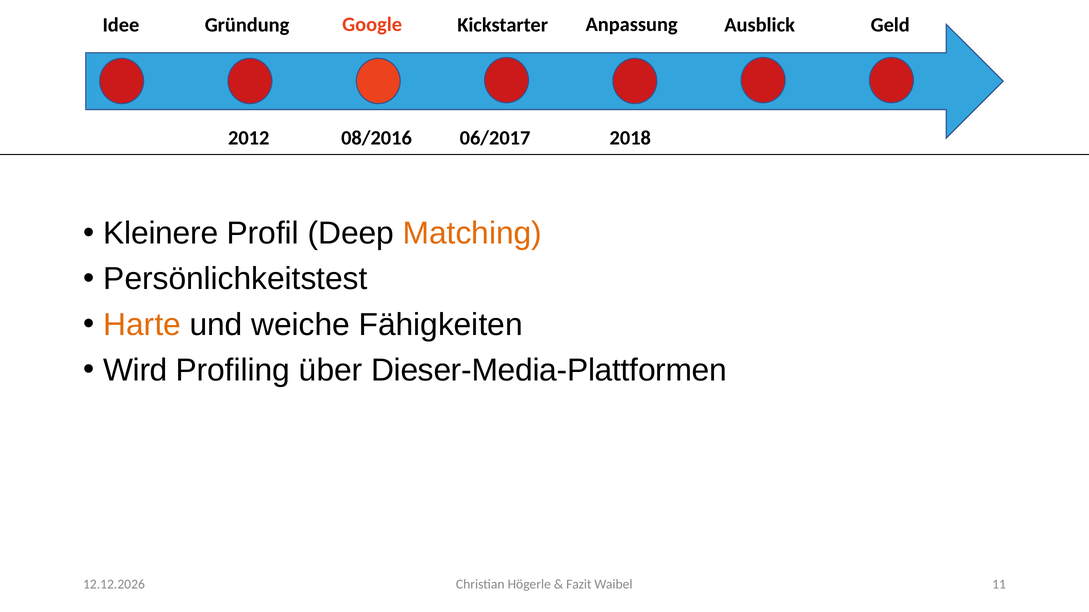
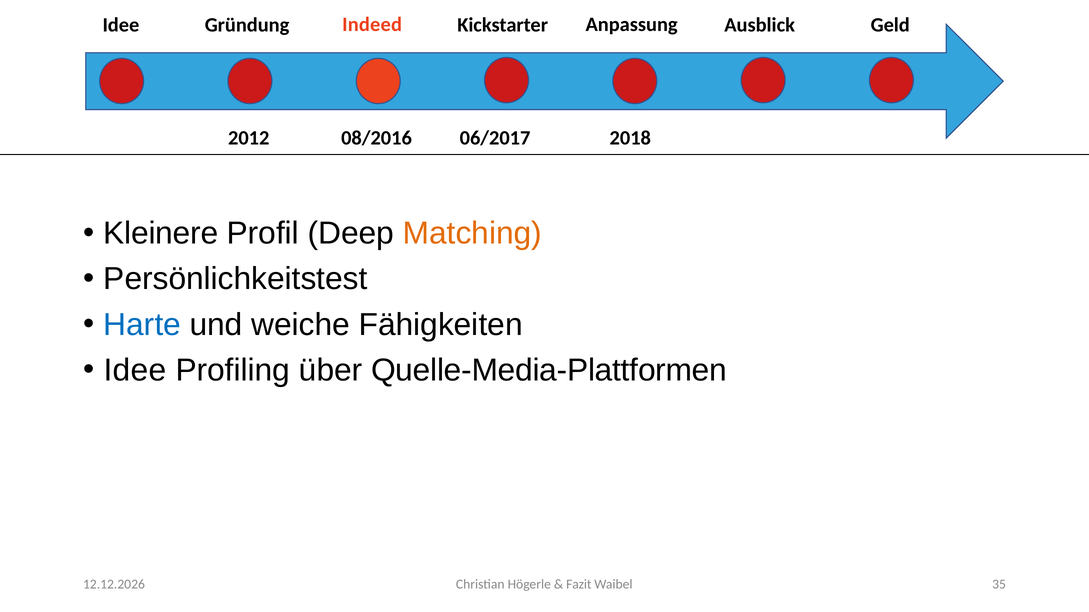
Google: Google -> Indeed
Harte colour: orange -> blue
Wird at (135, 371): Wird -> Idee
Dieser-Media-Plattformen: Dieser-Media-Plattformen -> Quelle-Media-Plattformen
11: 11 -> 35
